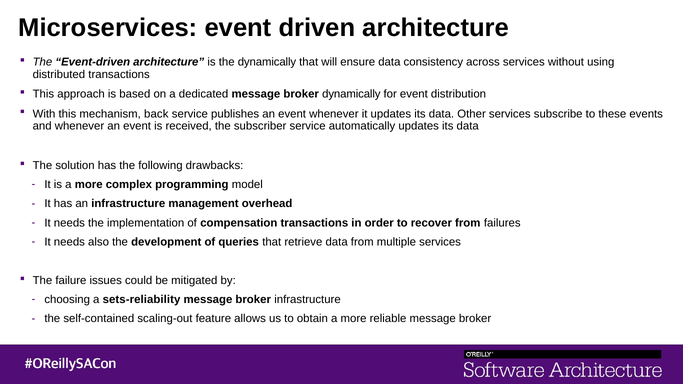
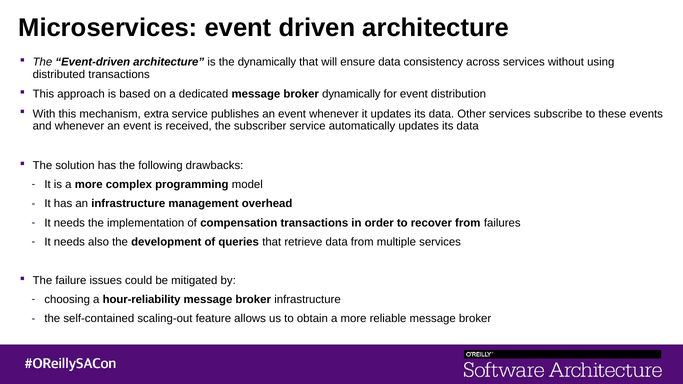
back: back -> extra
sets-reliability: sets-reliability -> hour-reliability
